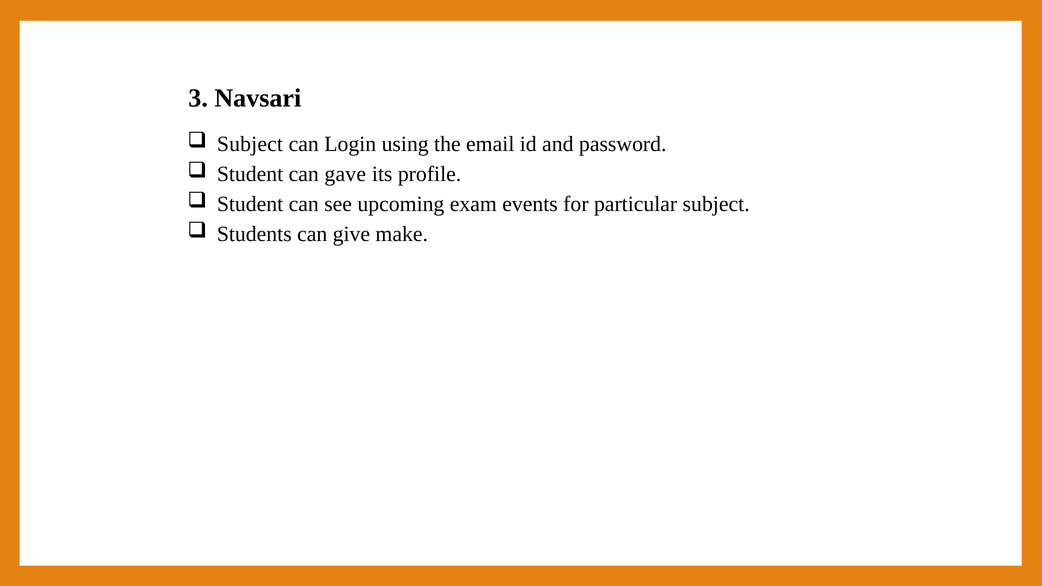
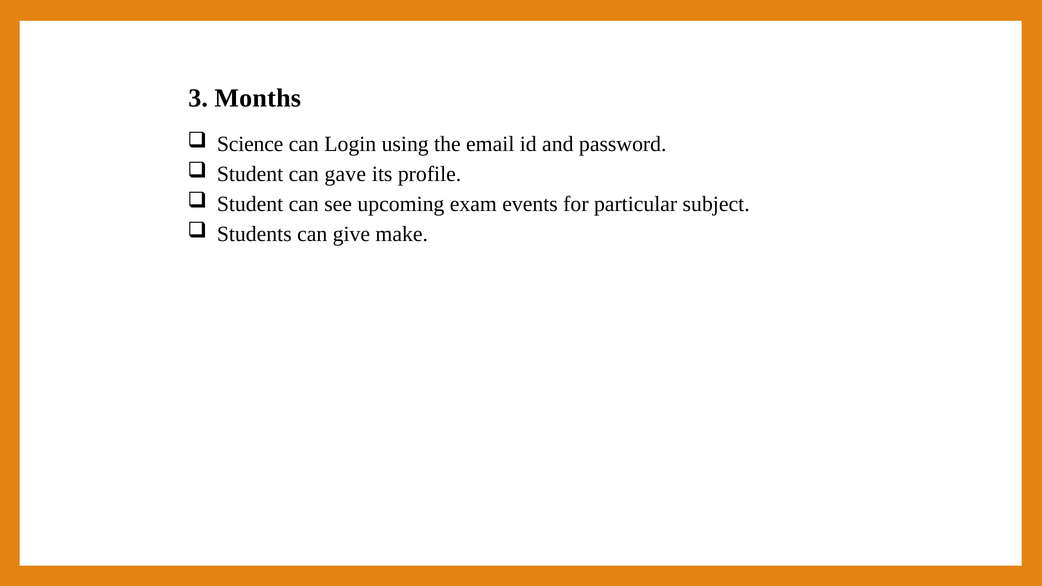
Navsari: Navsari -> Months
Subject at (250, 144): Subject -> Science
